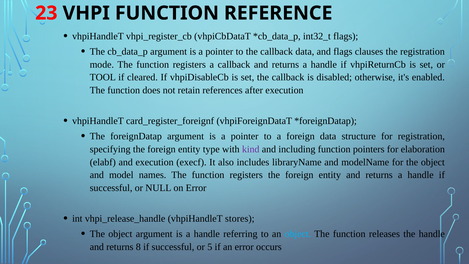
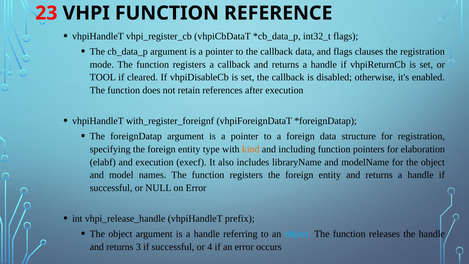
card_register_foreignf: card_register_foreignf -> with_register_foreignf
kind colour: purple -> orange
stores: stores -> prefix
8: 8 -> 3
5: 5 -> 4
